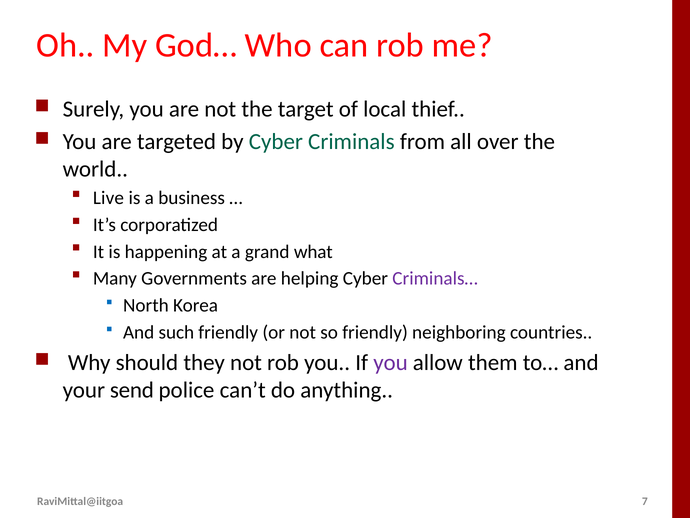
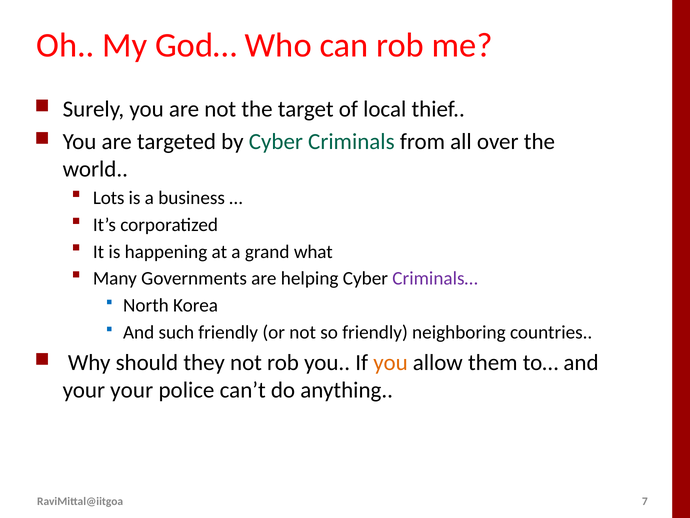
Live: Live -> Lots
you at (390, 362) colour: purple -> orange
your send: send -> your
